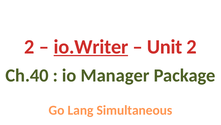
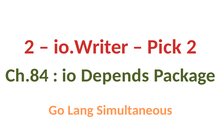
io.Writer underline: present -> none
Unit: Unit -> Pick
Ch.40: Ch.40 -> Ch.84
Manager: Manager -> Depends
